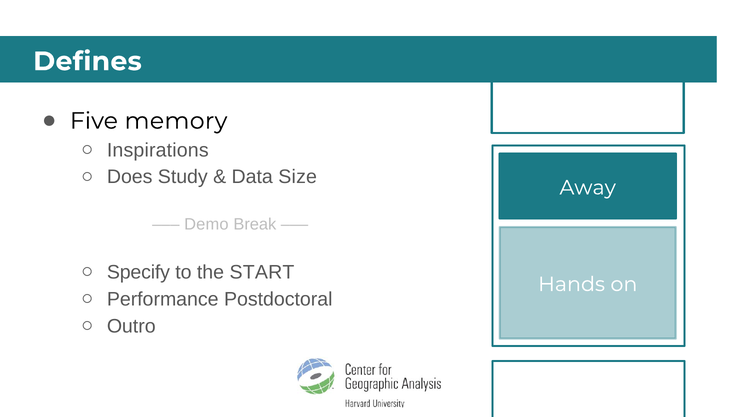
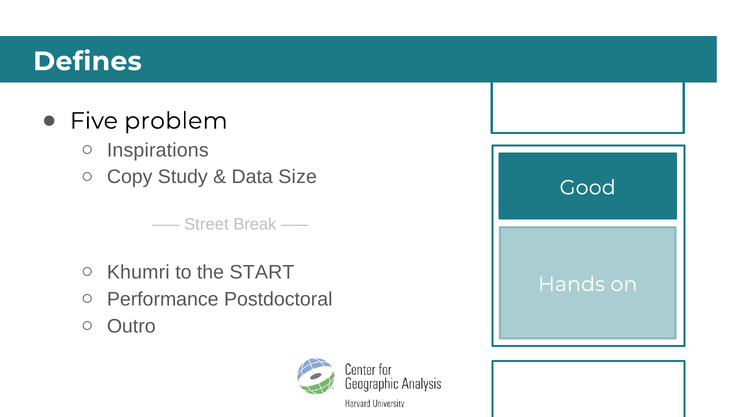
memory: memory -> problem
Does: Does -> Copy
Away: Away -> Good
Demo: Demo -> Street
Specify: Specify -> Khumri
